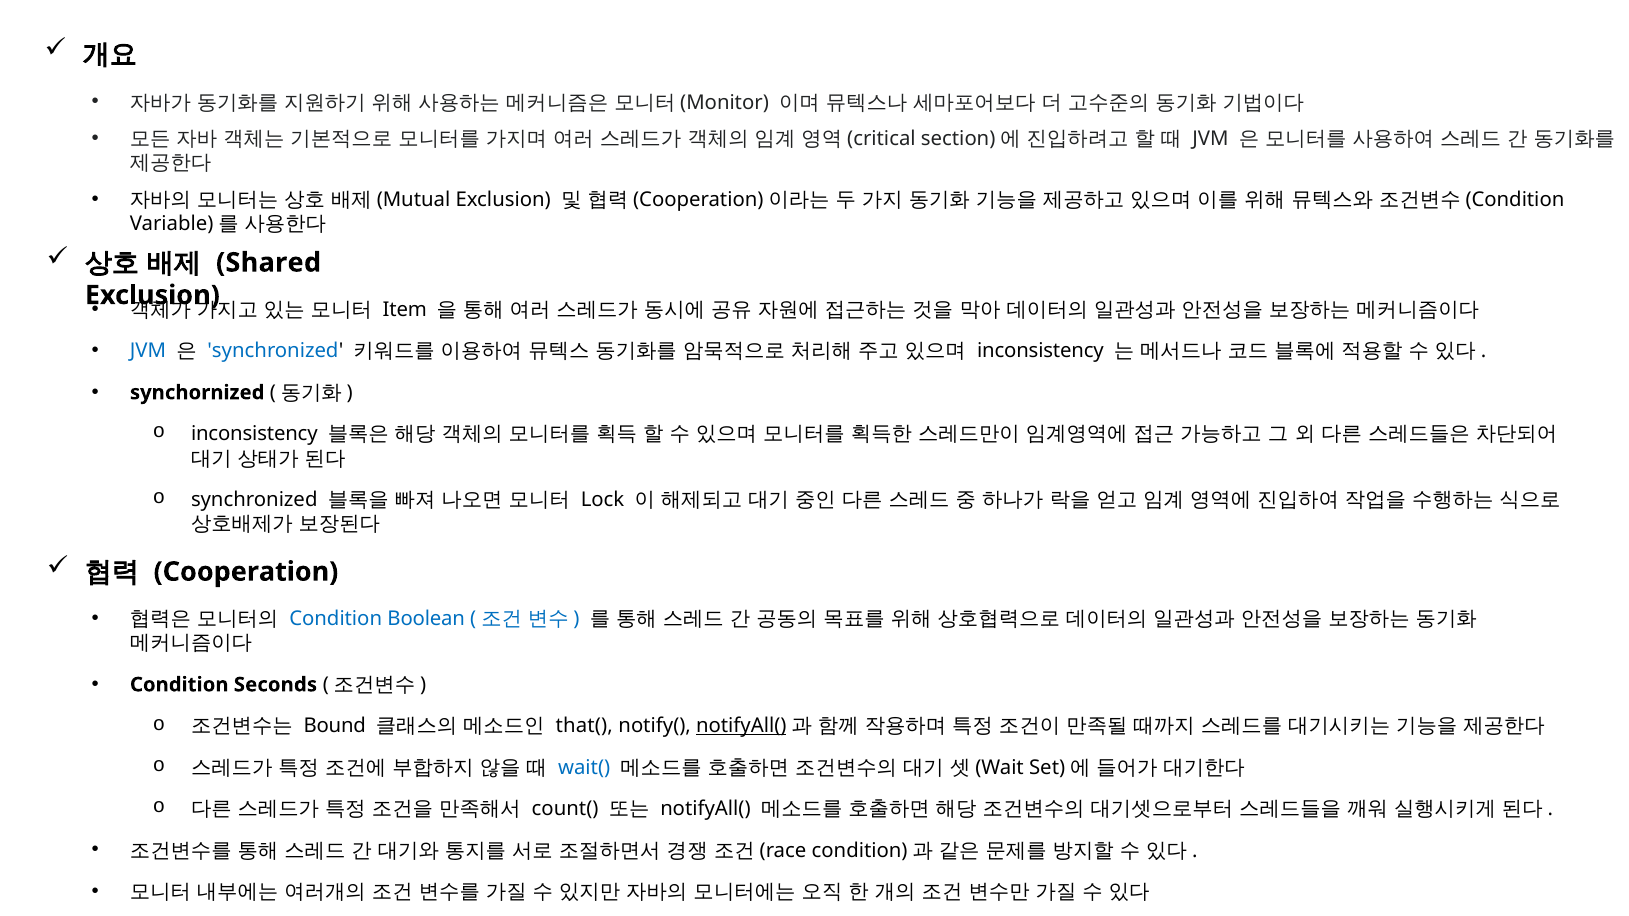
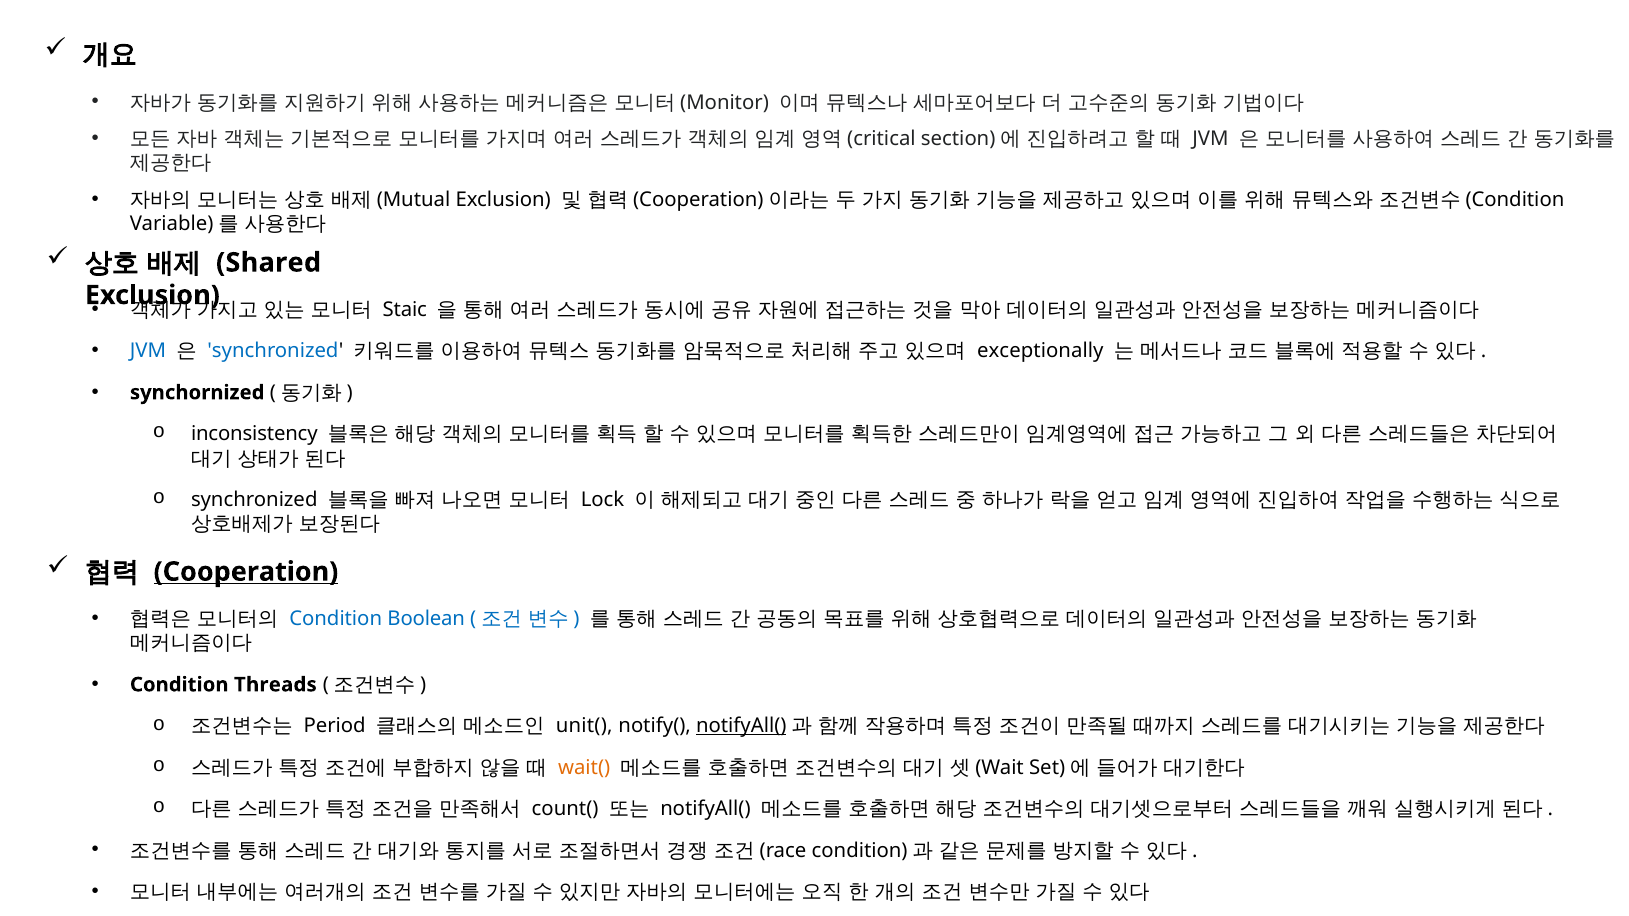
Item: Item -> Staic
inconsistency at (1040, 351): inconsistency -> exceptionally
Cooperation underline: none -> present
Seconds: Seconds -> Threads
Bound: Bound -> Period
that(: that( -> unit(
wait( colour: blue -> orange
